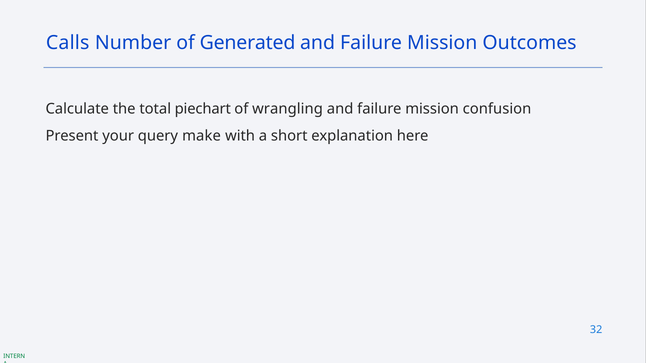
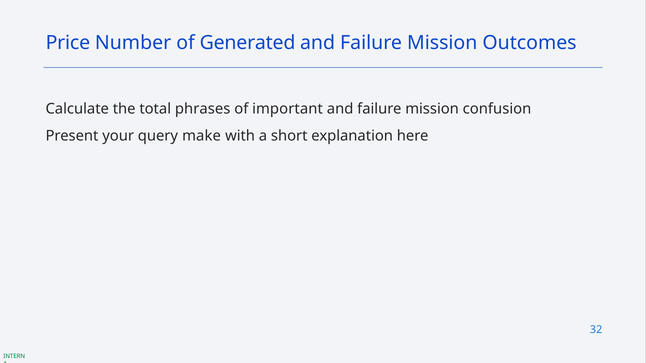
Calls: Calls -> Price
piechart: piechart -> phrases
wrangling: wrangling -> important
